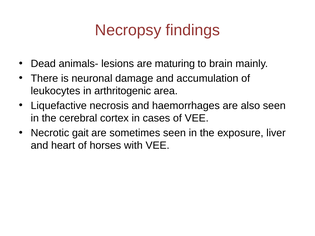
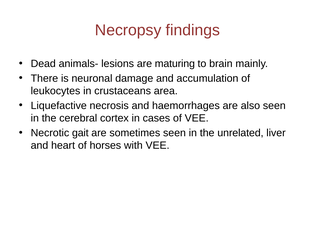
arthritogenic: arthritogenic -> crustaceans
exposure: exposure -> unrelated
